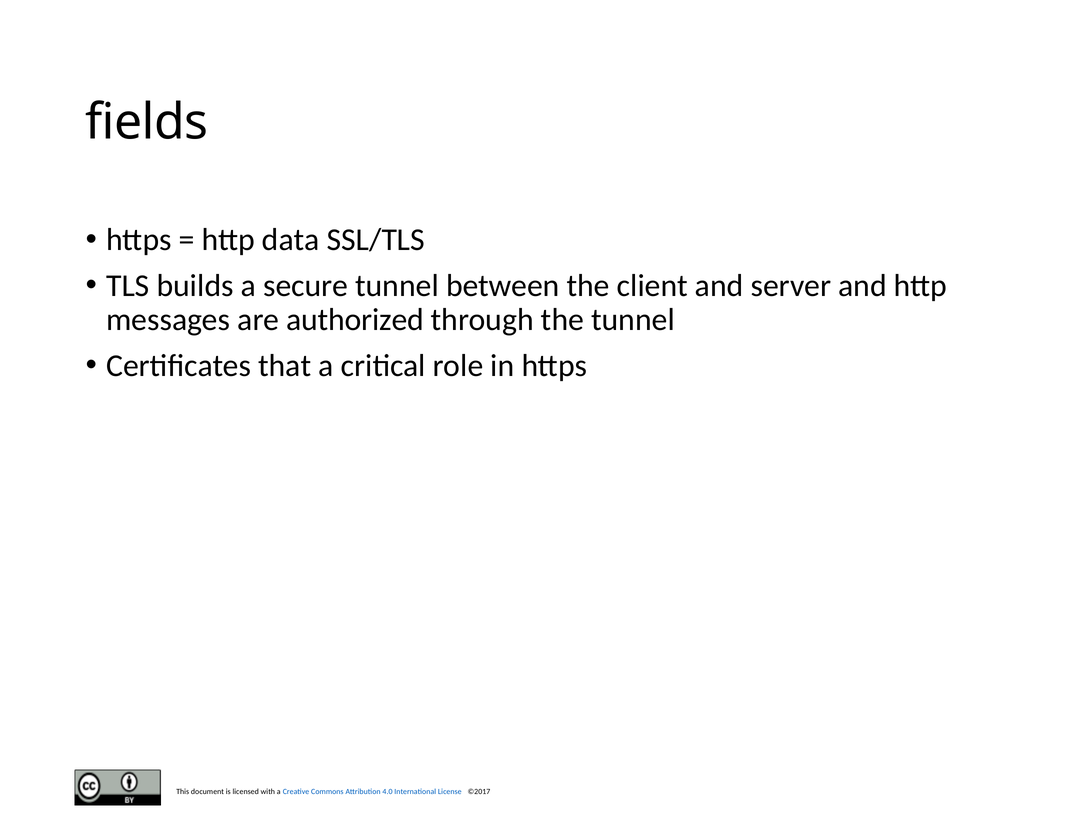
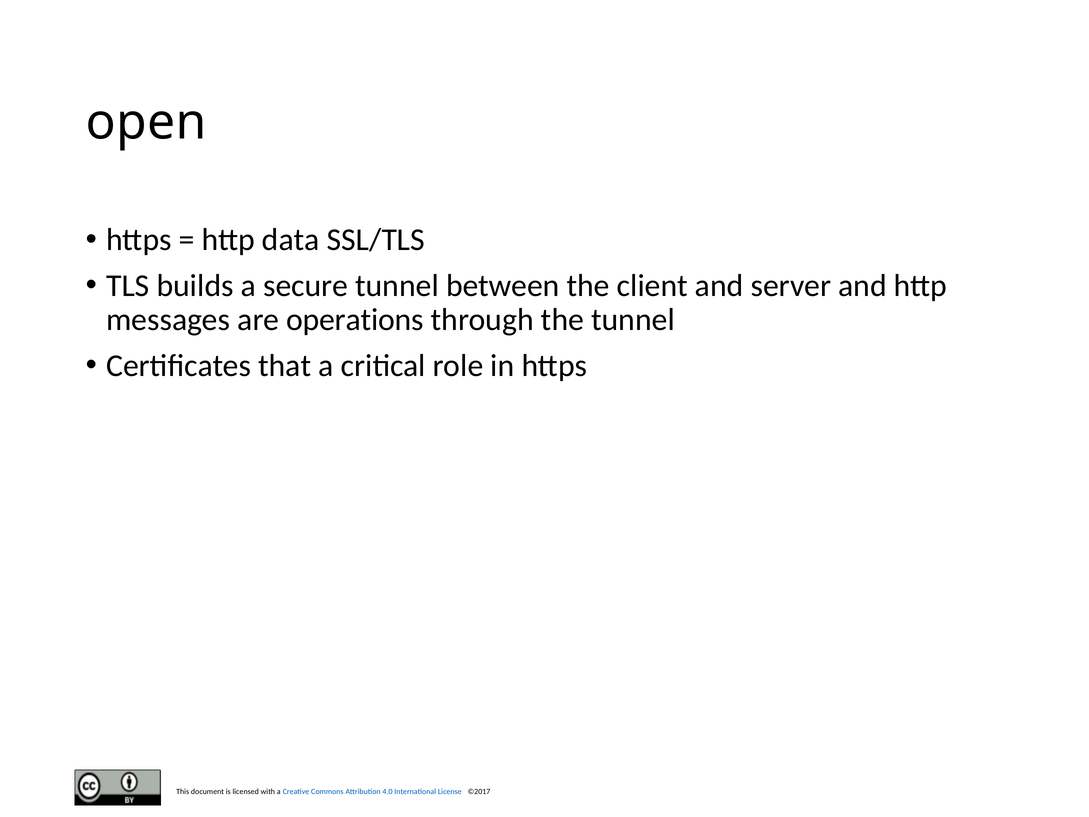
fields: fields -> open
authorized: authorized -> operations
